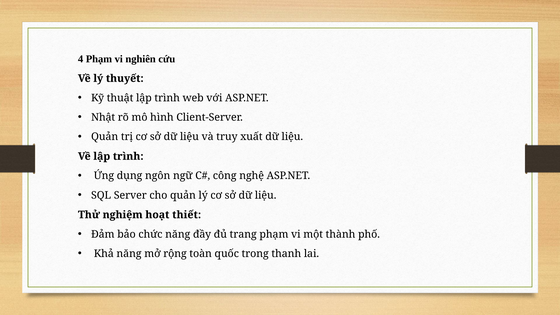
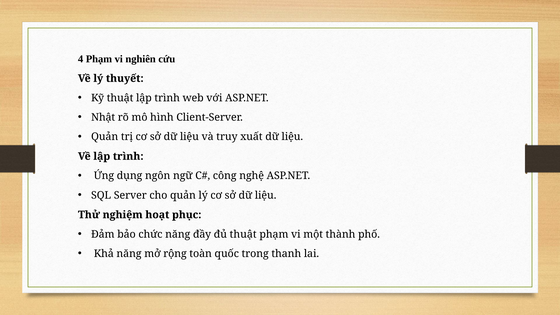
thiết: thiết -> phục
đủ trang: trang -> thuật
